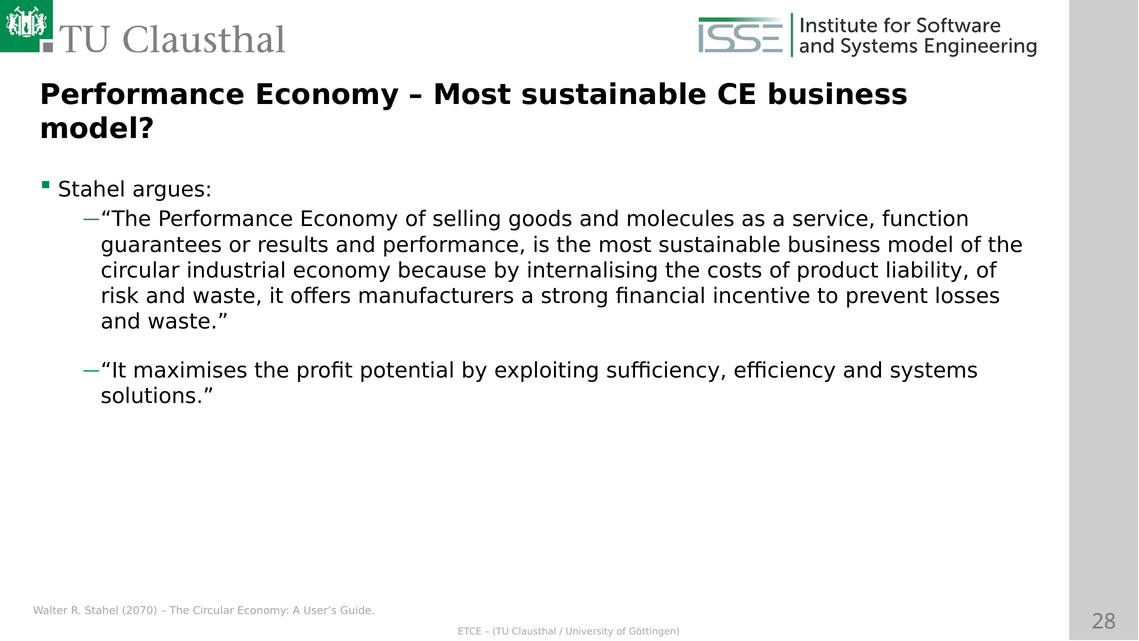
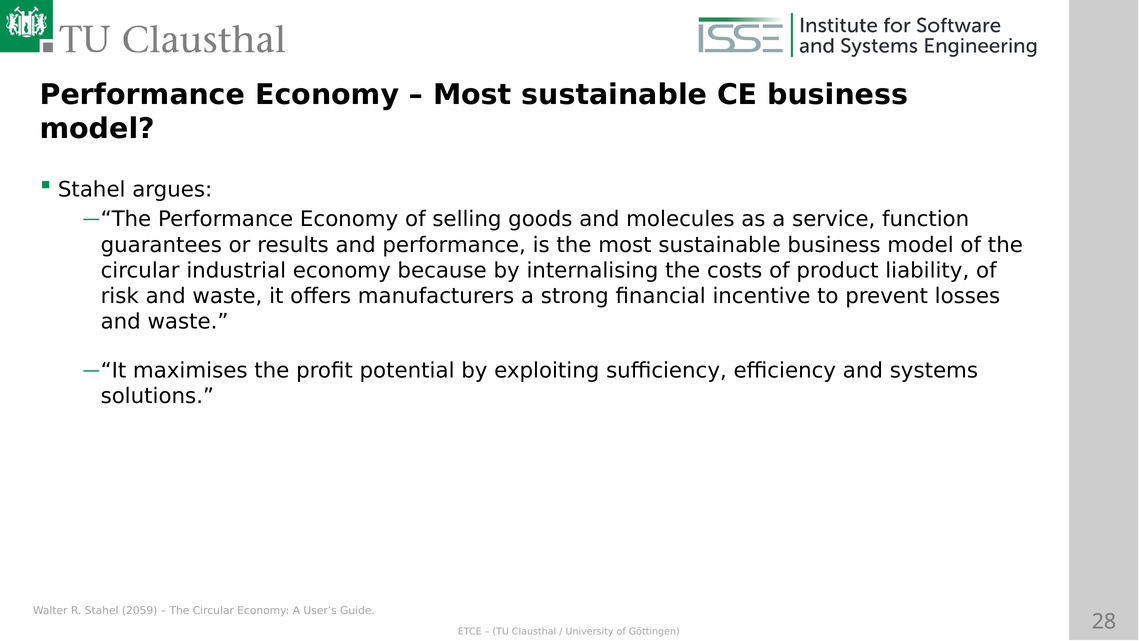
2070: 2070 -> 2059
